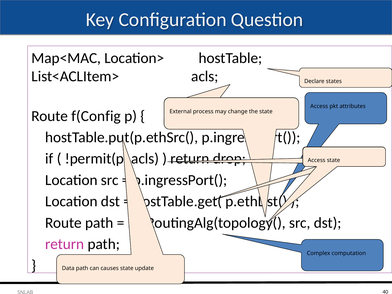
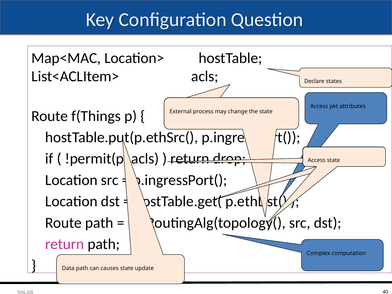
f(Config: f(Config -> f(Things
